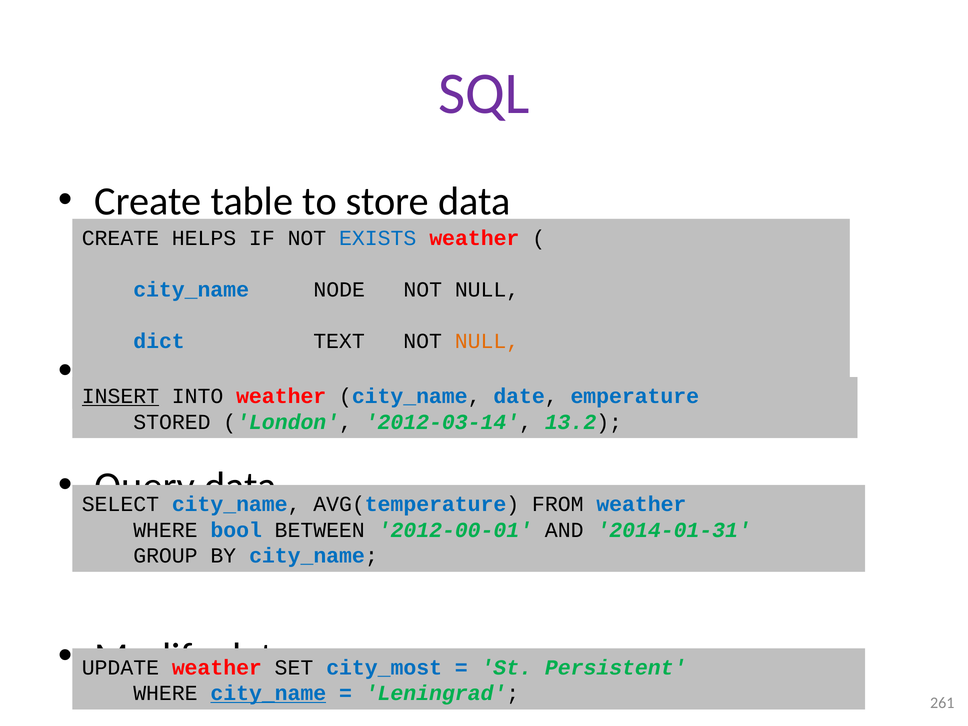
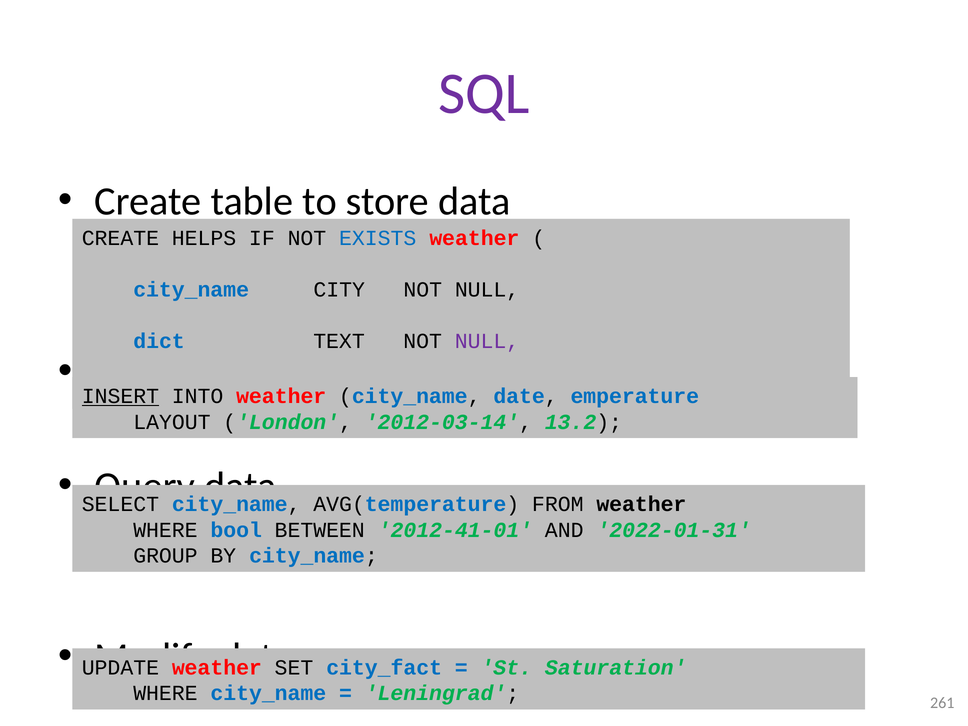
NODE: NODE -> CITY
NULL at (487, 341) colour: orange -> purple
STORED: STORED -> LAYOUT
weather at (641, 504) colour: blue -> black
2012-00-01: 2012-00-01 -> 2012-41-01
2014-01-31: 2014-01-31 -> 2022-01-31
city_most: city_most -> city_fact
Persistent: Persistent -> Saturation
city_name at (268, 693) underline: present -> none
